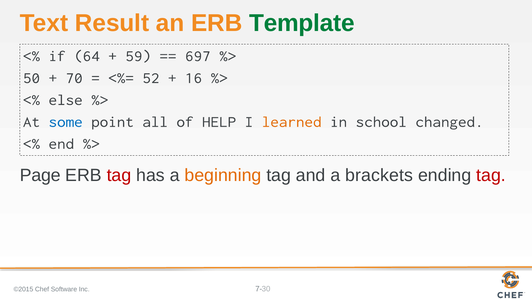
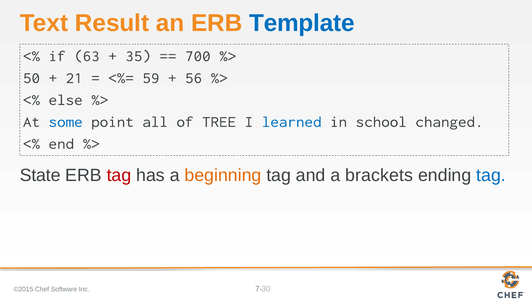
Template colour: green -> blue
64: 64 -> 63
59: 59 -> 35
697: 697 -> 700
70: 70 -> 21
52: 52 -> 59
16: 16 -> 56
HELP: HELP -> TREE
learned colour: orange -> blue
Page: Page -> State
tag at (491, 175) colour: red -> blue
